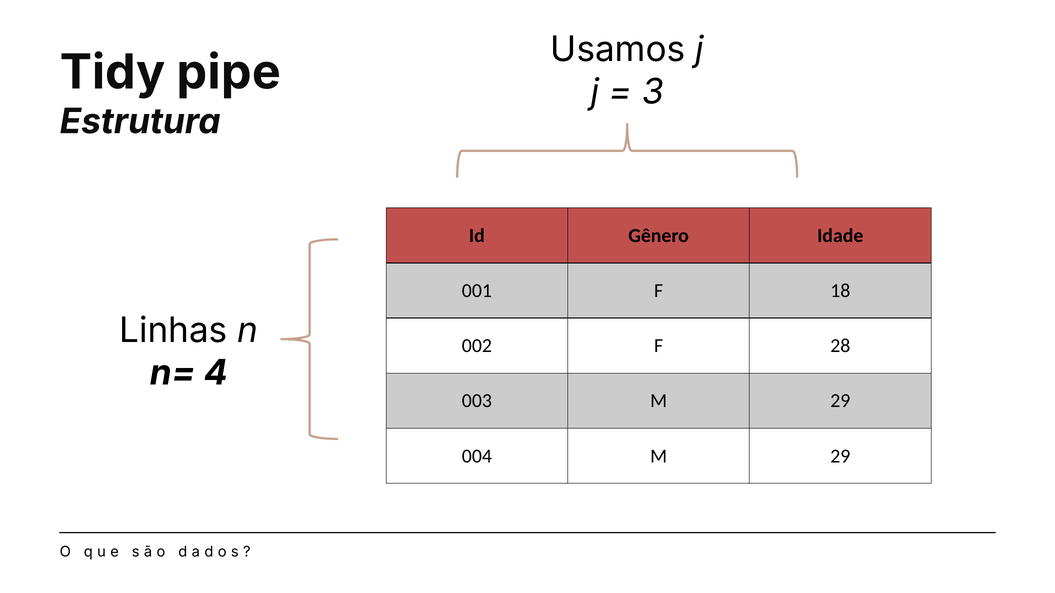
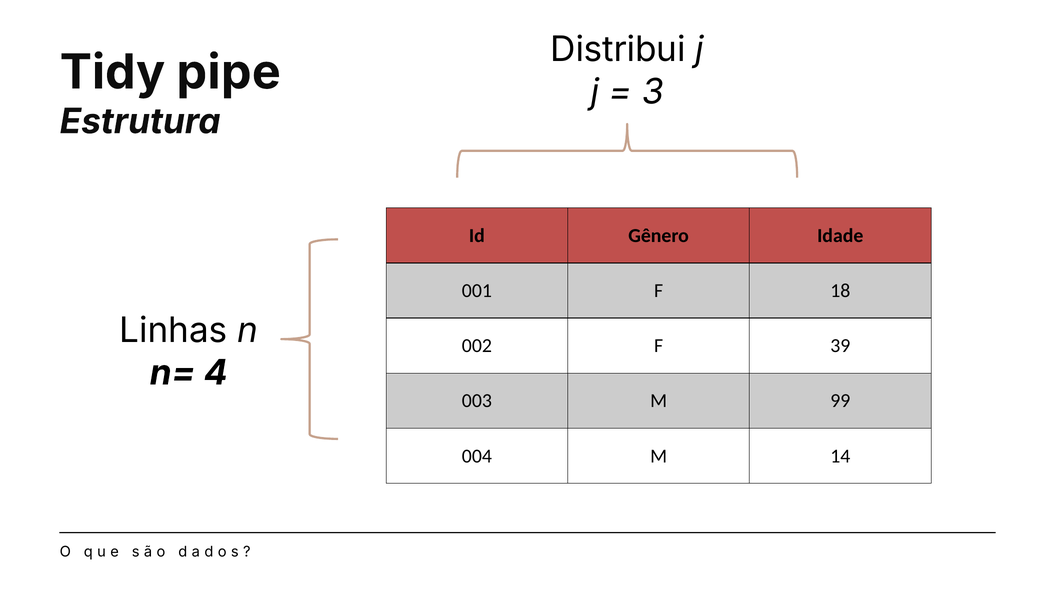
Usamos: Usamos -> Distribui
28: 28 -> 39
003 M 29: 29 -> 99
004 M 29: 29 -> 14
